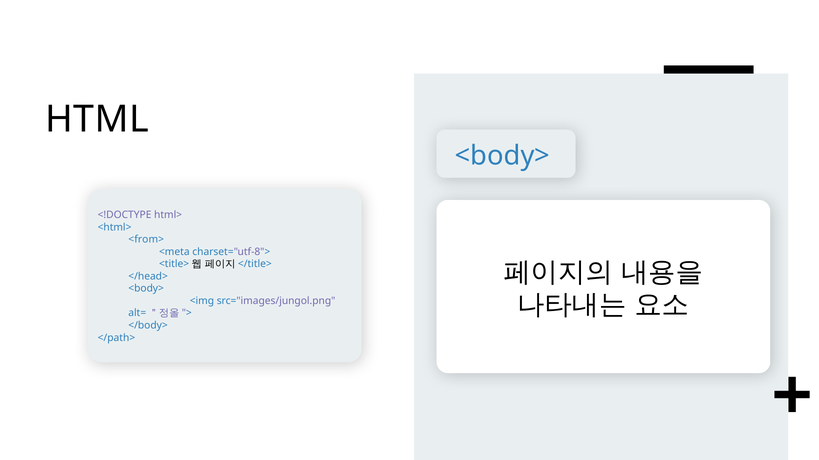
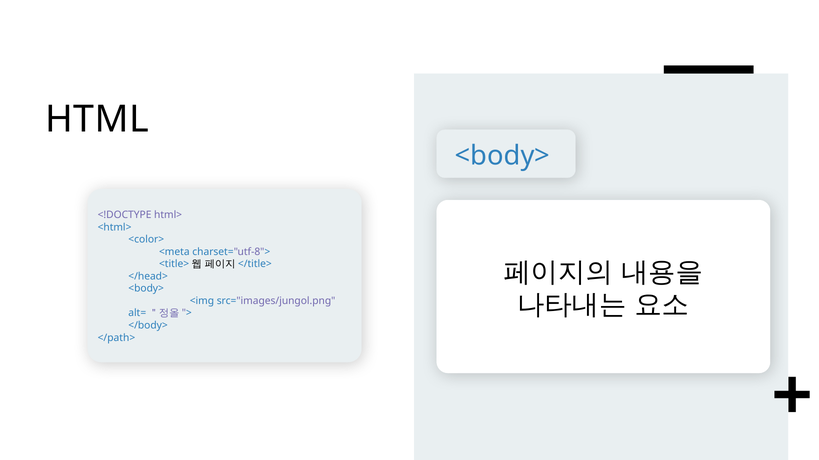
<from>: <from> -> <color>
